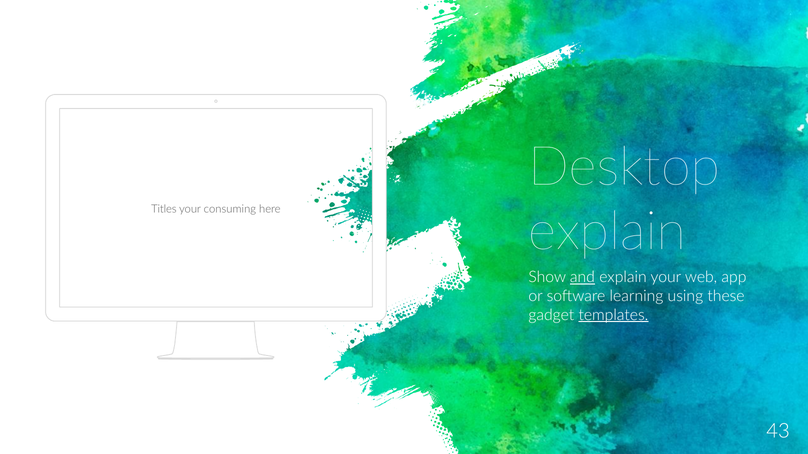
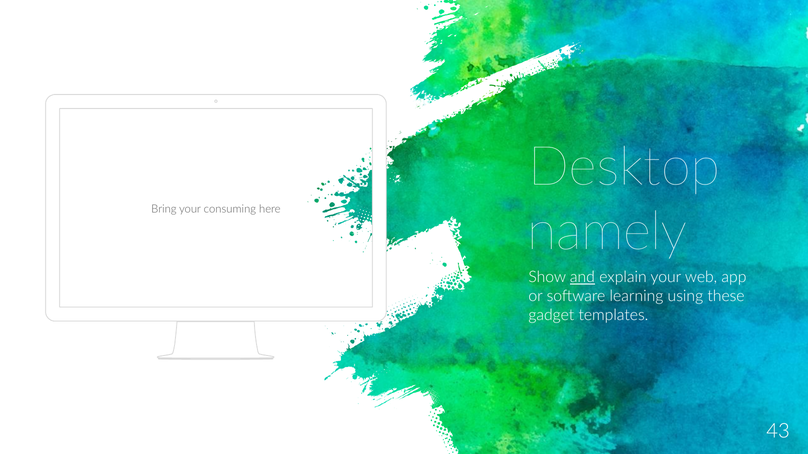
Titles: Titles -> Bring
explain at (607, 232): explain -> namely
templates underline: present -> none
